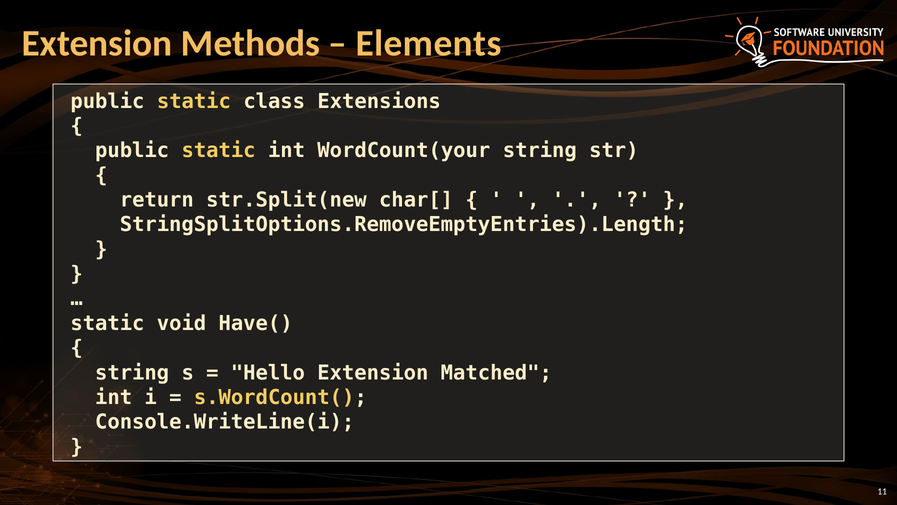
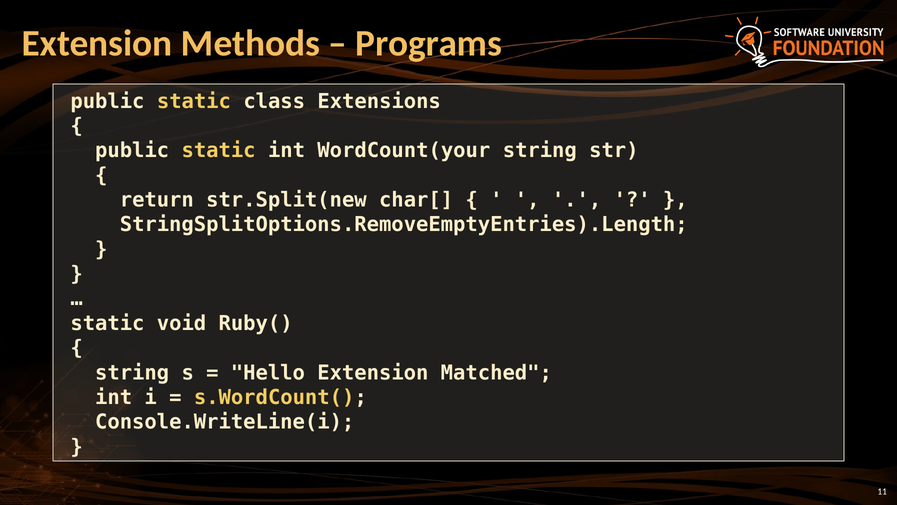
Elements: Elements -> Programs
Have(: Have( -> Ruby(
